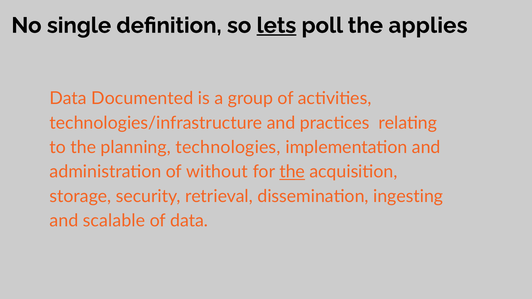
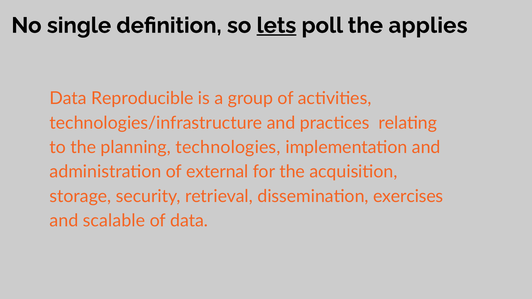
Documented: Documented -> Reproducible
without: without -> external
the at (292, 172) underline: present -> none
ingesting: ingesting -> exercises
